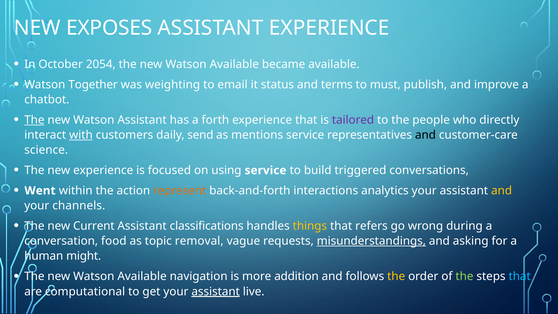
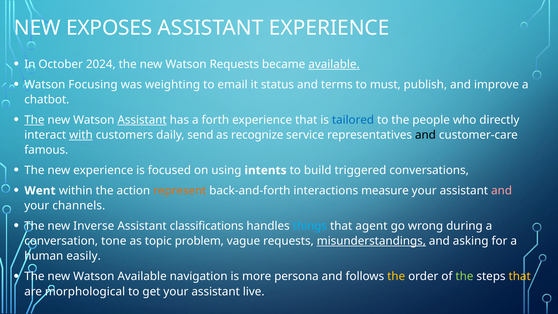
2054: 2054 -> 2024
Available at (234, 64): Available -> Requests
available at (334, 64) underline: none -> present
Together: Together -> Focusing
Assistant at (142, 120) underline: none -> present
tailored colour: purple -> blue
mentions: mentions -> recognize
science: science -> famous
using service: service -> intents
analytics: analytics -> measure
and at (502, 191) colour: yellow -> pink
Current: Current -> Inverse
things colour: yellow -> light blue
refers: refers -> agent
food: food -> tone
removal: removal -> problem
might: might -> easily
addition: addition -> persona
that at (520, 276) colour: light blue -> yellow
computational: computational -> morphological
assistant at (216, 291) underline: present -> none
